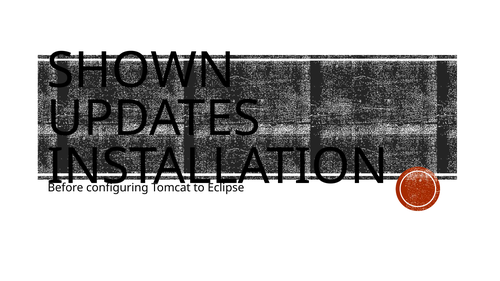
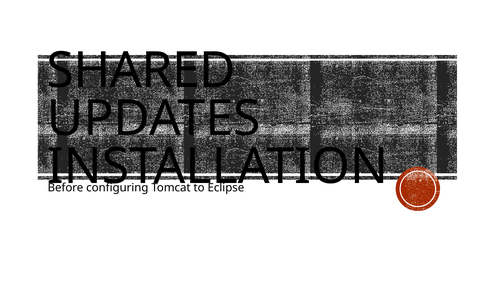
SHOWN: SHOWN -> SHARED
